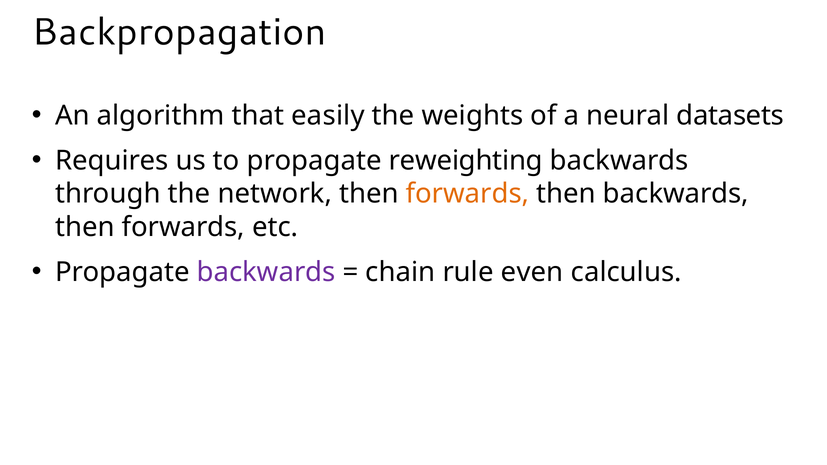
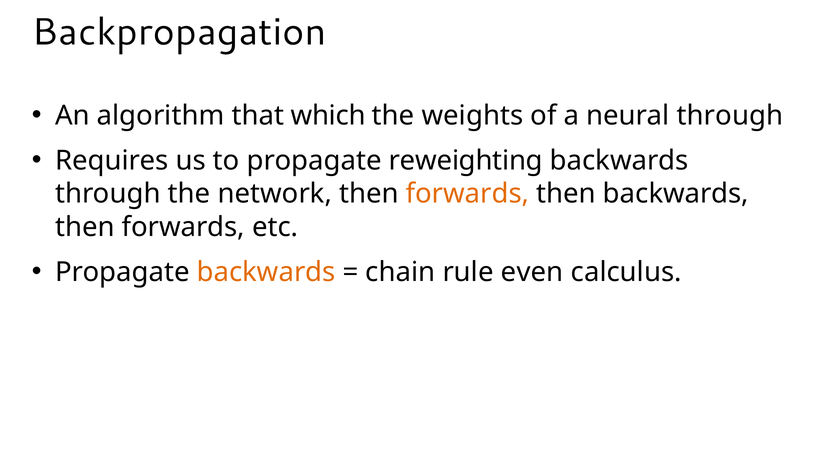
easily: easily -> which
neural datasets: datasets -> through
backwards at (266, 272) colour: purple -> orange
